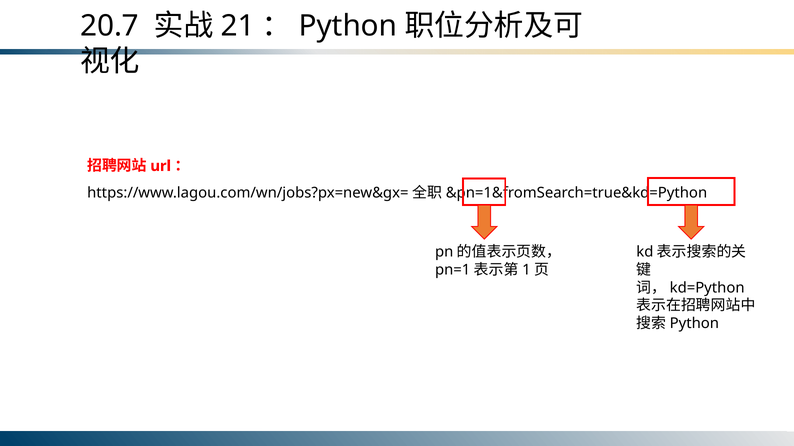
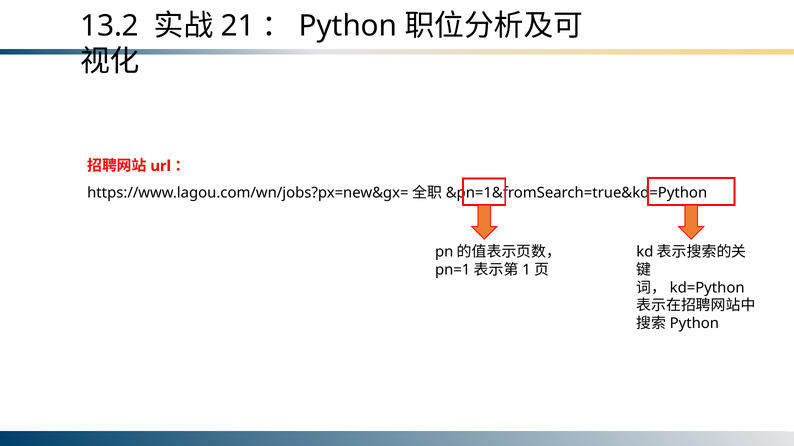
20.7: 20.7 -> 13.2
